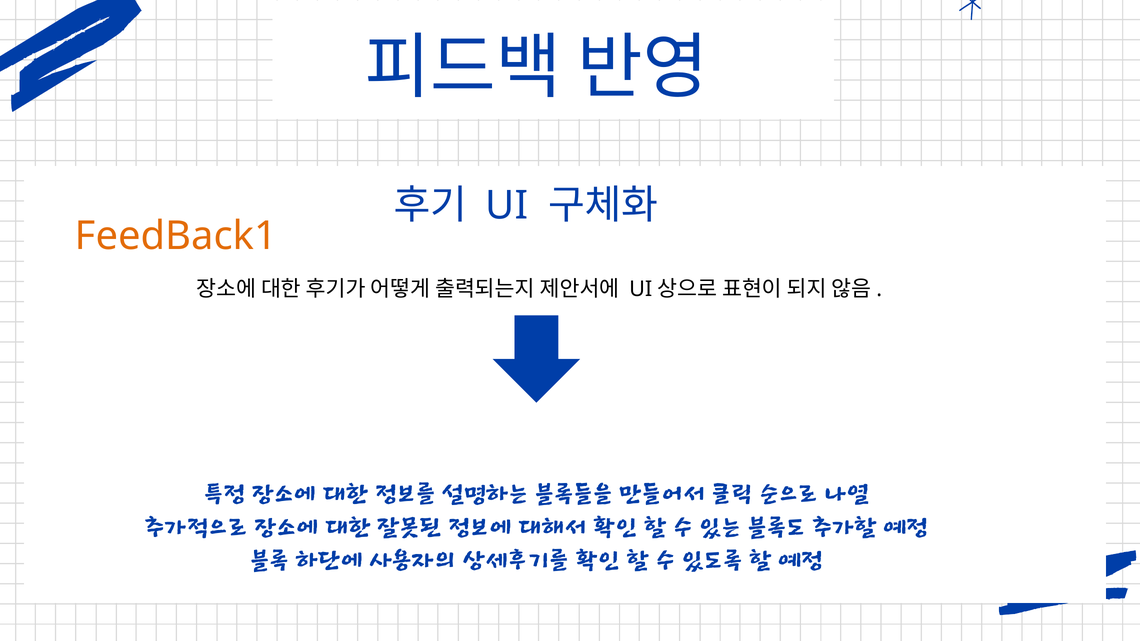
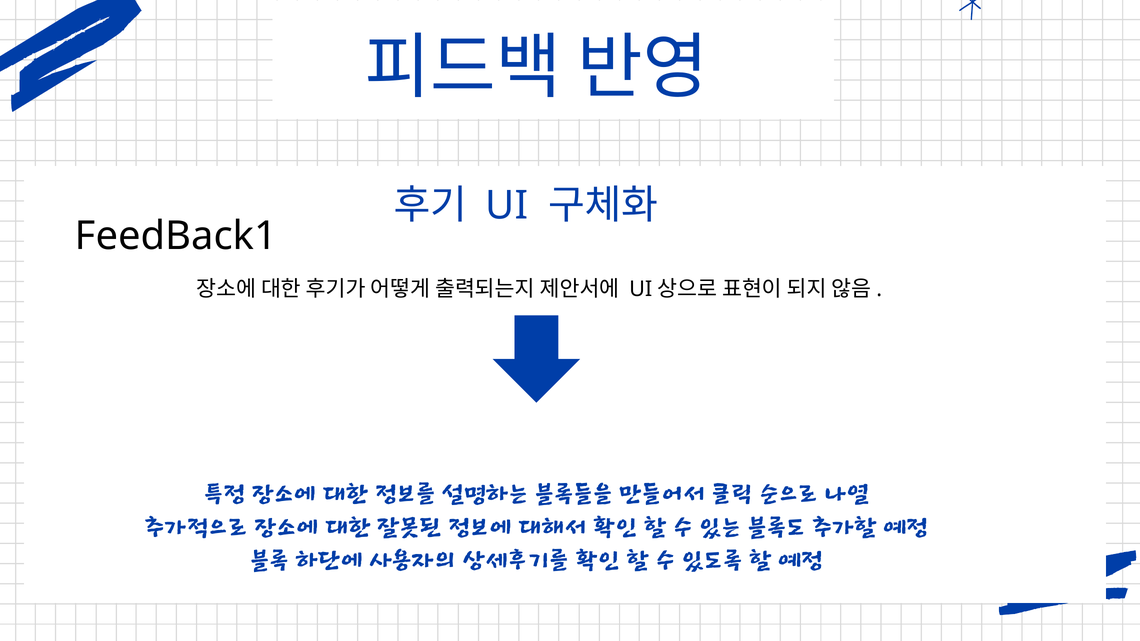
FeedBack1 colour: orange -> black
